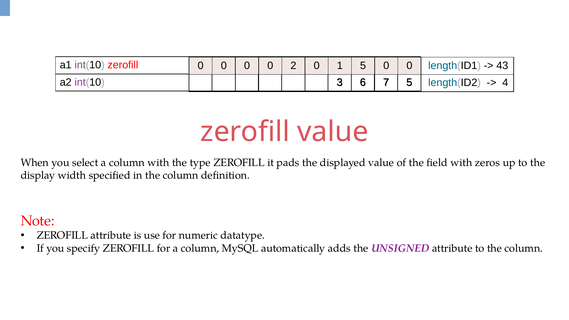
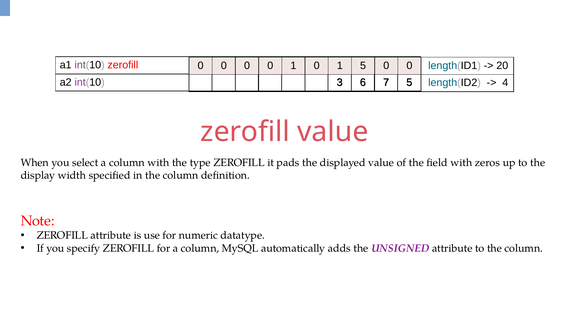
0 0 2: 2 -> 1
43: 43 -> 20
